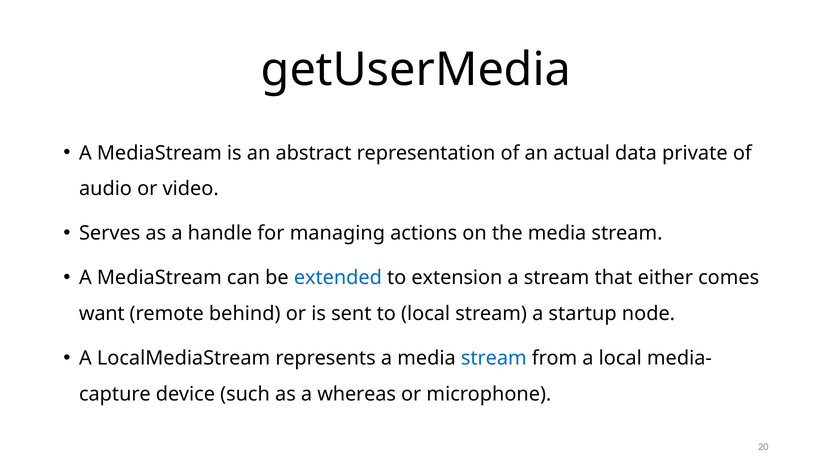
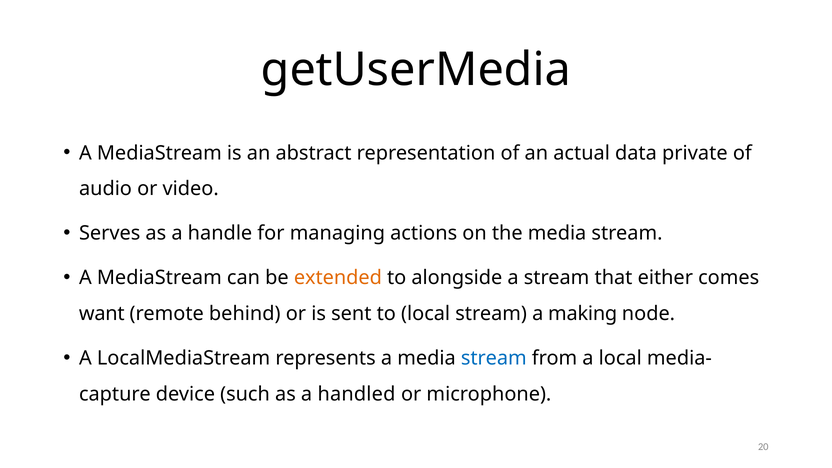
extended colour: blue -> orange
extension: extension -> alongside
startup: startup -> making
whereas: whereas -> handled
